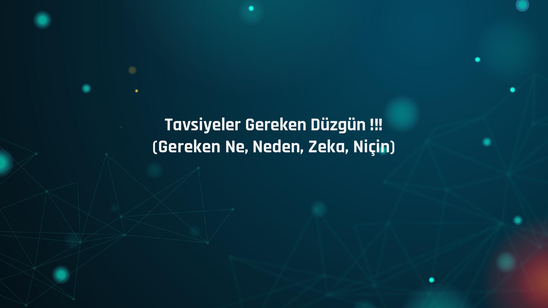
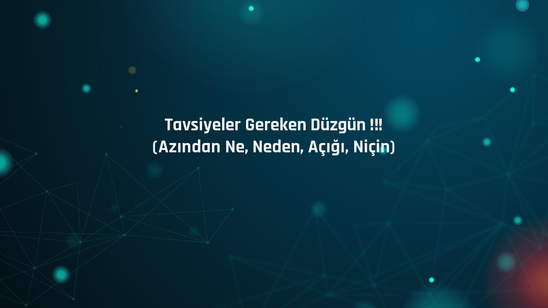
Gereken at (187, 146): Gereken -> Azından
Zeka: Zeka -> Açığı
